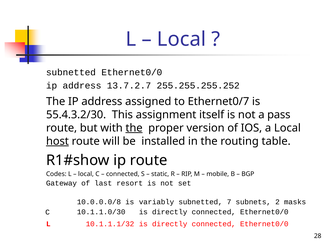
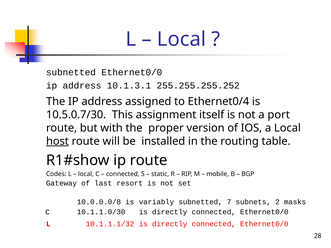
13.7.2.7: 13.7.2.7 -> 10.1.3.1
Ethernet0/7: Ethernet0/7 -> Ethernet0/4
55.4.3.2/30: 55.4.3.2/30 -> 10.5.0.7/30
pass: pass -> port
the at (134, 128) underline: present -> none
